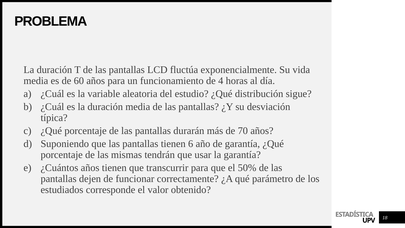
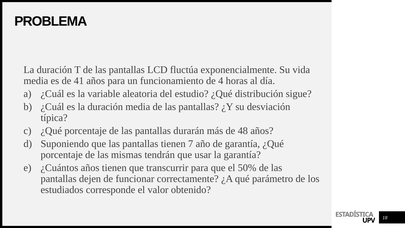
60: 60 -> 41
70: 70 -> 48
6: 6 -> 7
